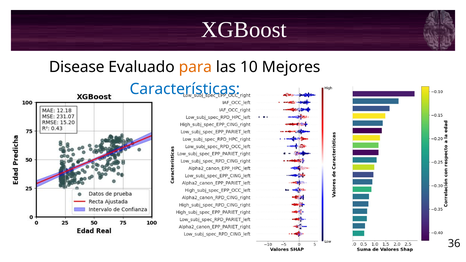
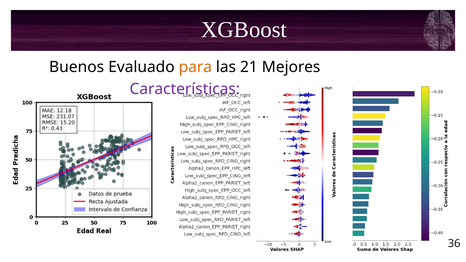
Disease: Disease -> Buenos
10: 10 -> 21
Características colour: blue -> purple
